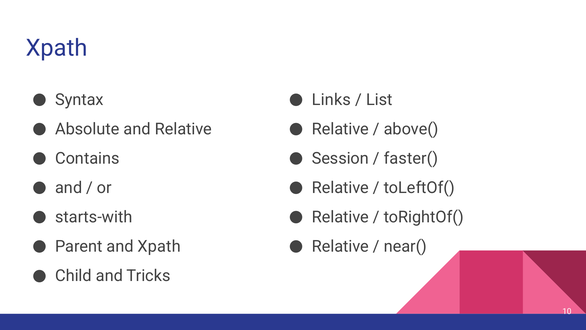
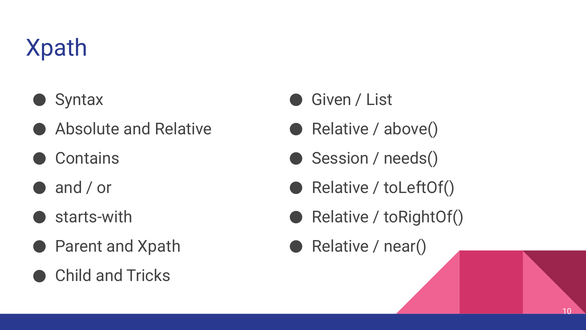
Links: Links -> Given
faster(: faster( -> needs(
